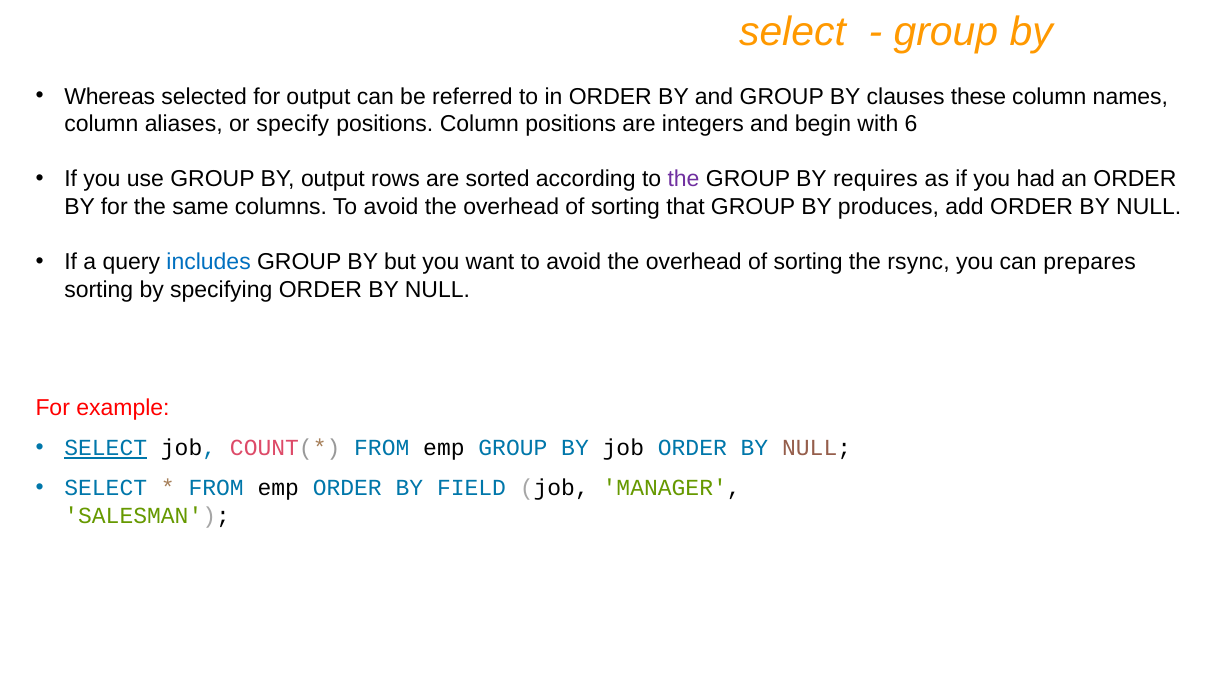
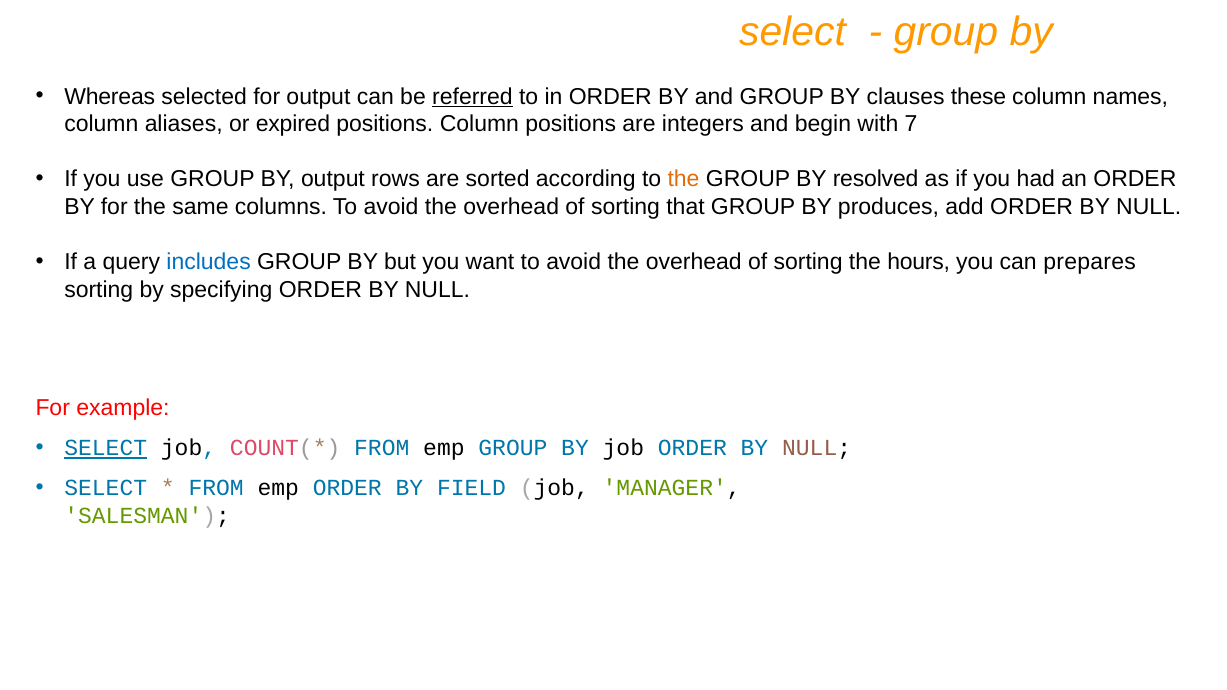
referred underline: none -> present
specify: specify -> expired
6: 6 -> 7
the at (684, 179) colour: purple -> orange
requires: requires -> resolved
rsync: rsync -> hours
